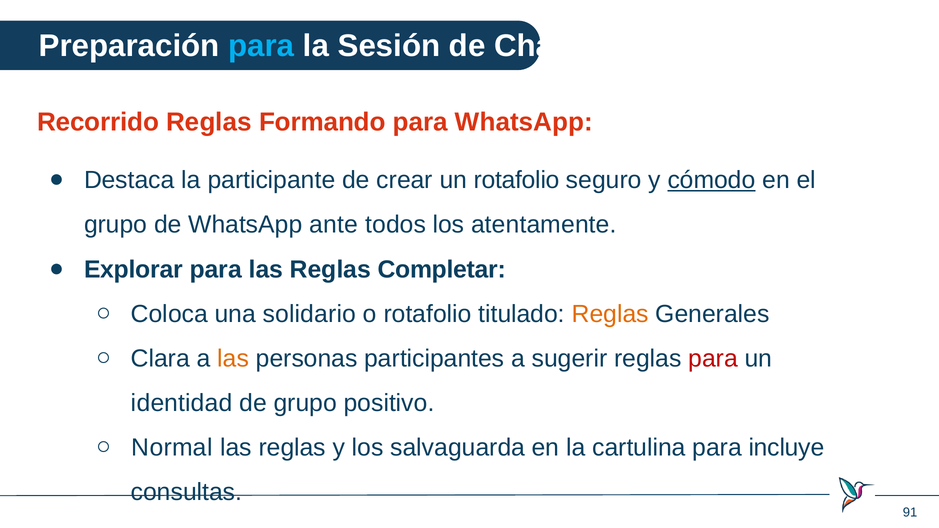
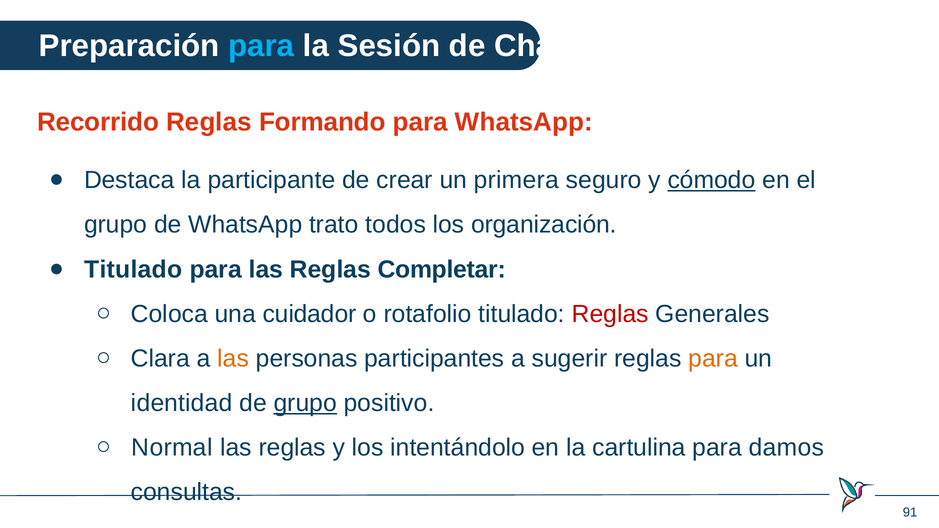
un rotafolio: rotafolio -> primera
ante: ante -> trato
atentamente: atentamente -> organización
Explorar at (134, 269): Explorar -> Titulado
solidario: solidario -> cuidador
Reglas at (610, 314) colour: orange -> red
para at (713, 359) colour: red -> orange
grupo at (305, 403) underline: none -> present
salvaguarda: salvaguarda -> intentándolo
incluye: incluye -> damos
